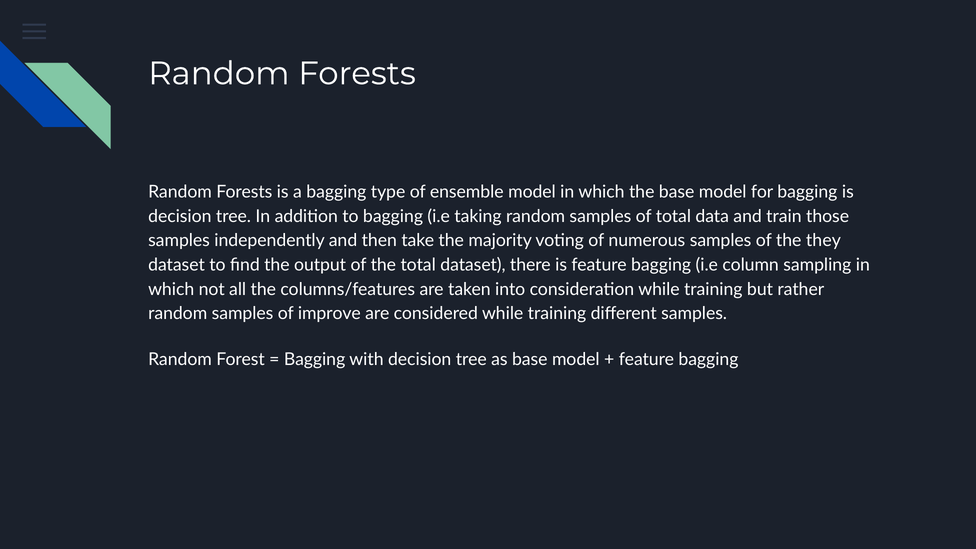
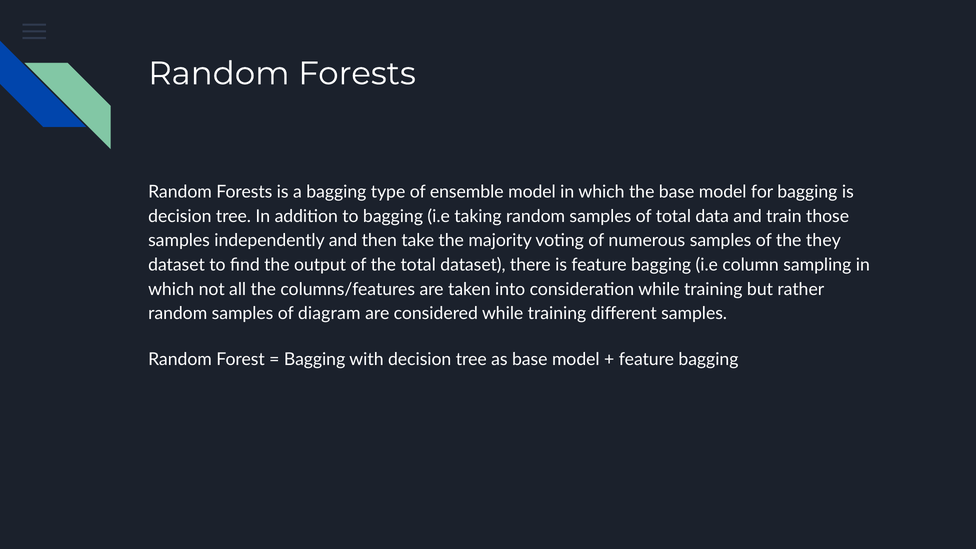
improve: improve -> diagram
